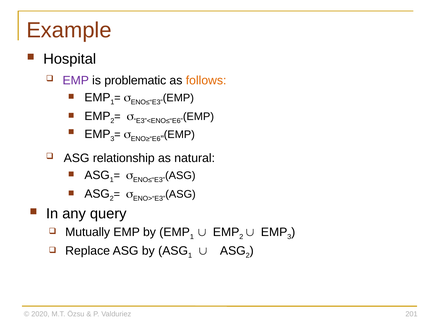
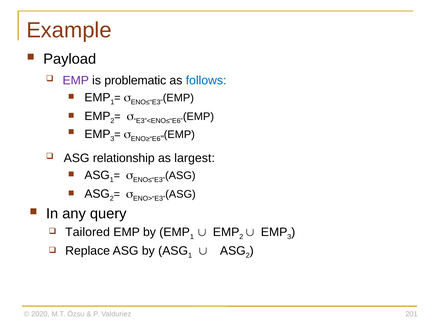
Hospital: Hospital -> Payload
follows colour: orange -> blue
natural: natural -> largest
Mutually: Mutually -> Tailored
